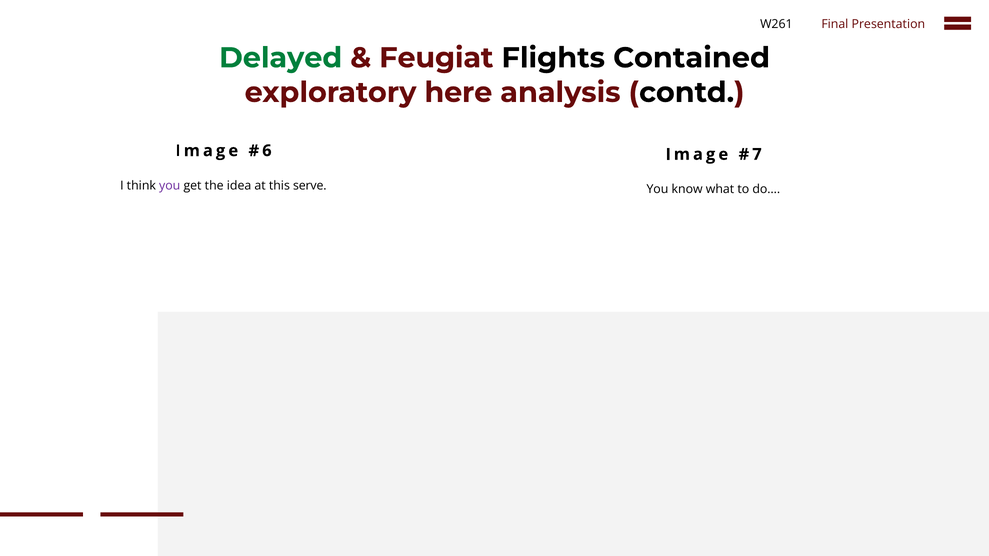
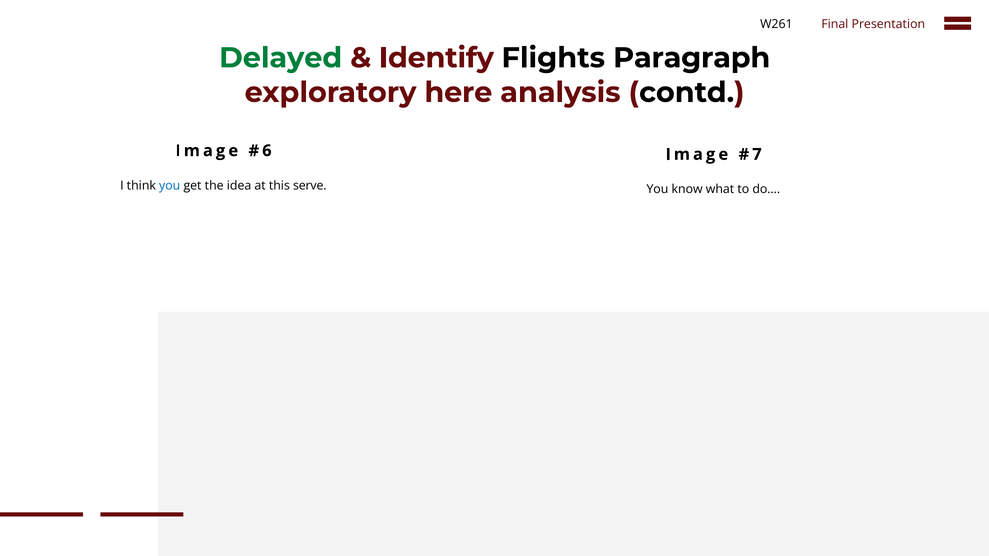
Feugiat: Feugiat -> Identify
Contained: Contained -> Paragraph
you at (170, 186) colour: purple -> blue
